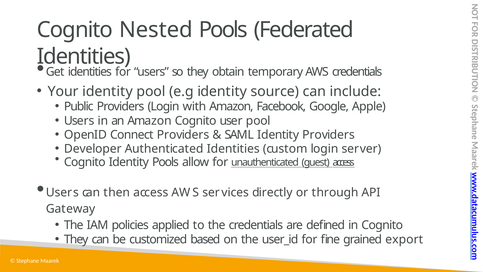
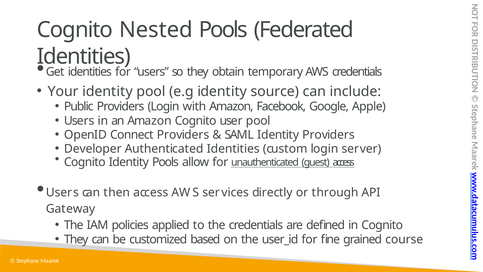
export: export -> course
